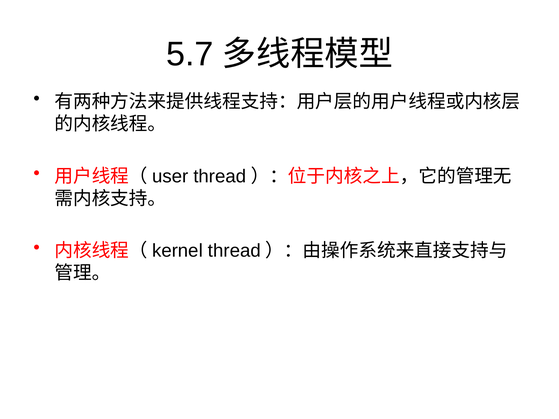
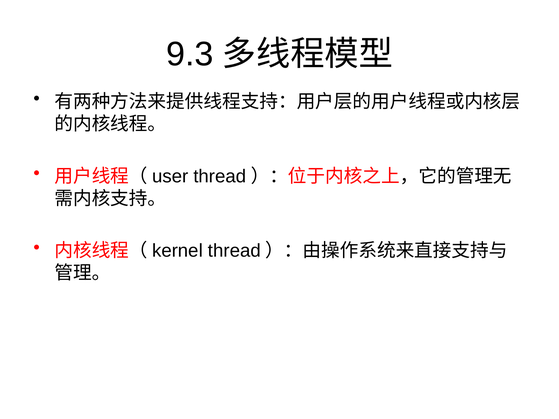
5.7: 5.7 -> 9.3
